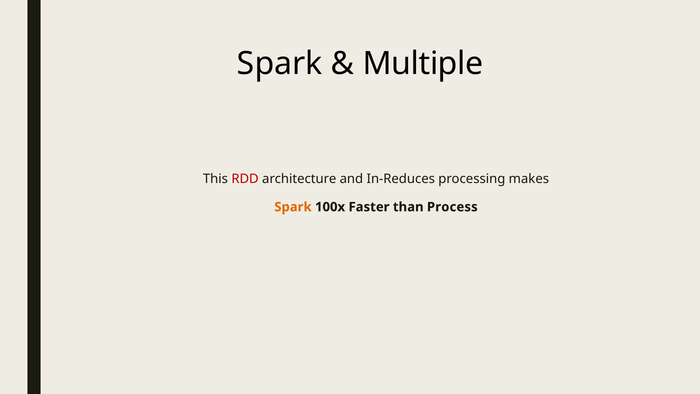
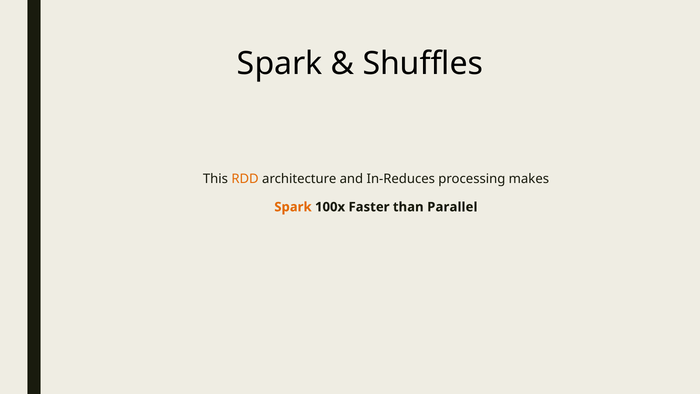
Multiple: Multiple -> Shuffles
RDD colour: red -> orange
Process: Process -> Parallel
